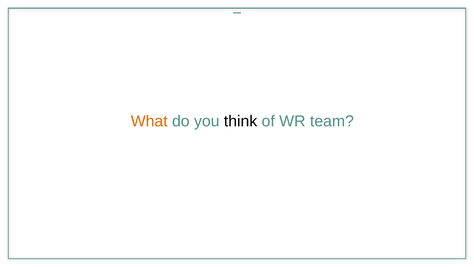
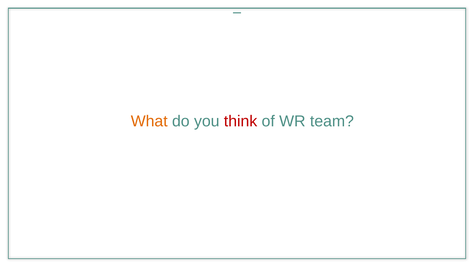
think colour: black -> red
